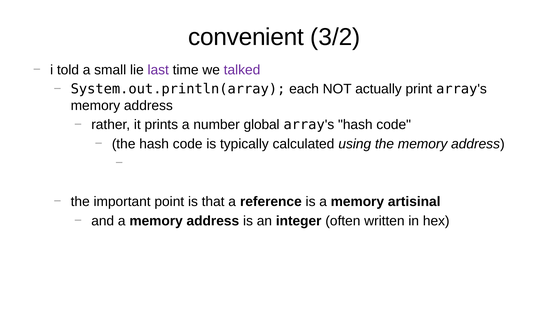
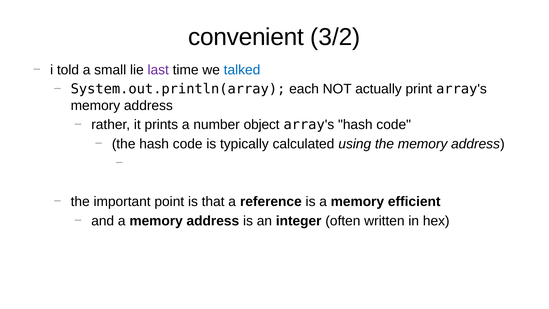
talked colour: purple -> blue
global: global -> object
artisinal: artisinal -> efficient
